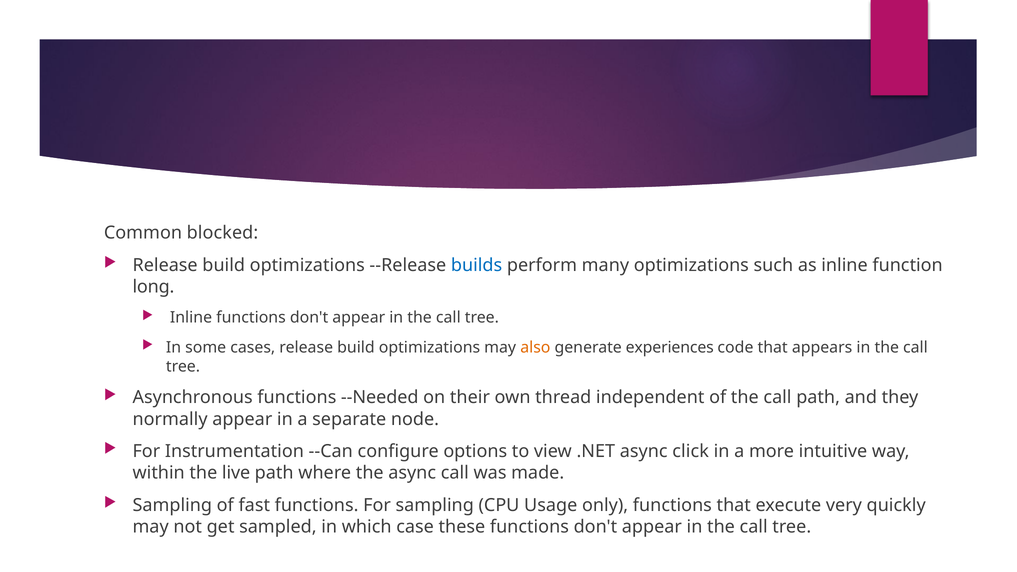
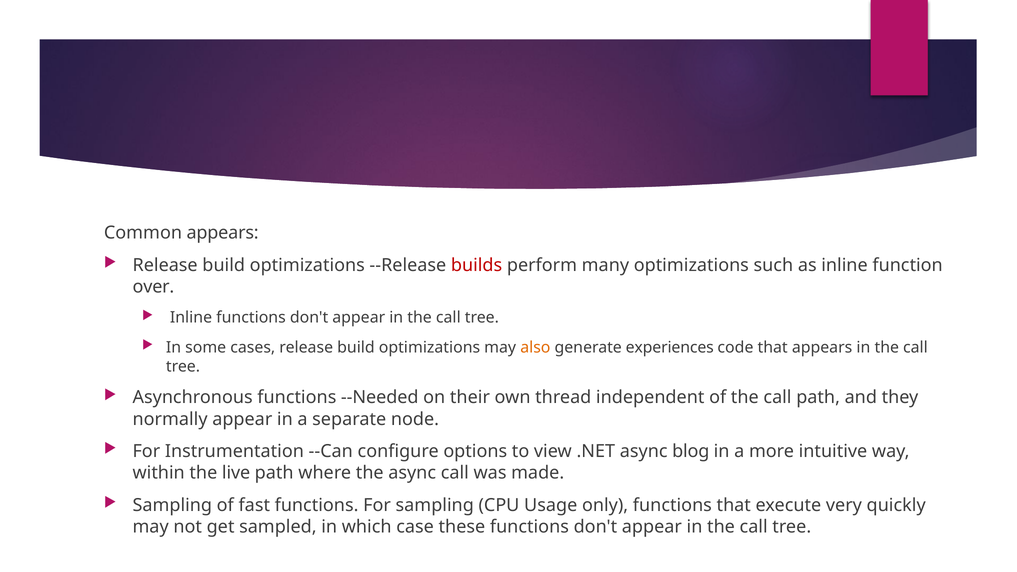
Common blocked: blocked -> appears
builds colour: blue -> red
long: long -> over
click: click -> blog
